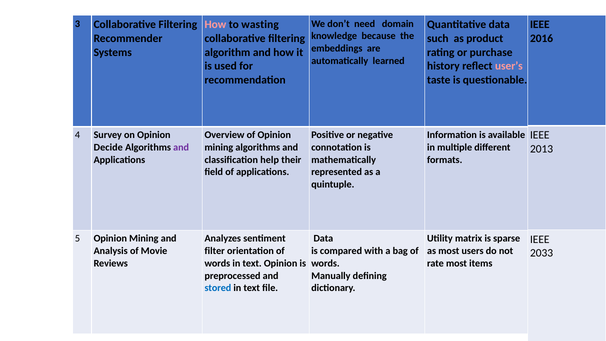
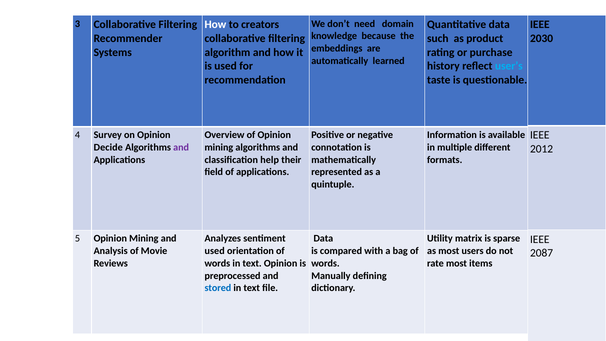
How at (215, 25) colour: pink -> white
wasting: wasting -> creators
2016: 2016 -> 2030
user’s colour: pink -> light blue
2013: 2013 -> 2012
filter at (215, 251): filter -> used
2033: 2033 -> 2087
